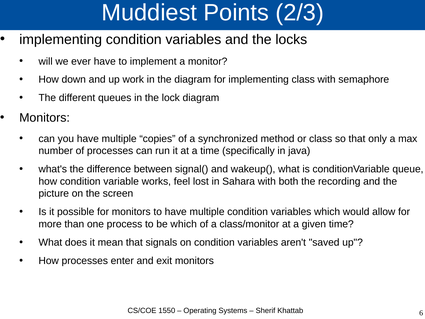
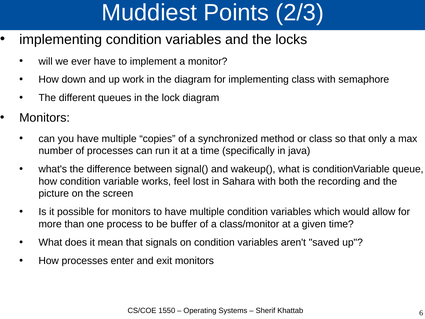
be which: which -> buffer
